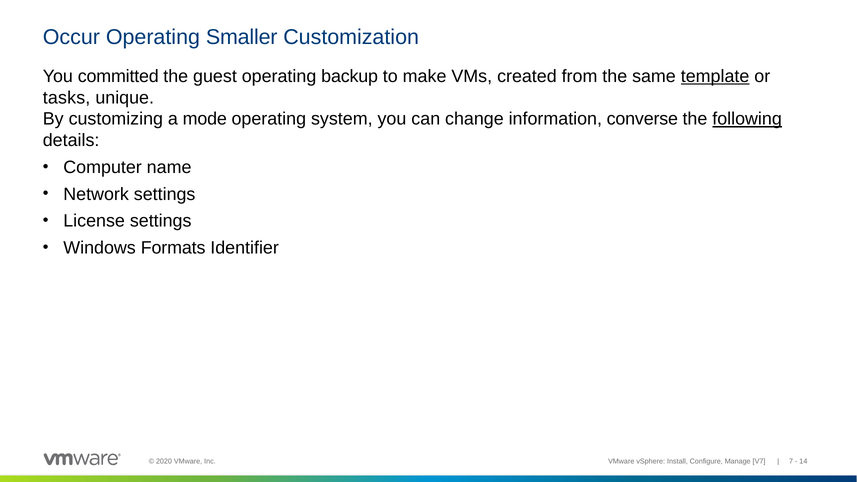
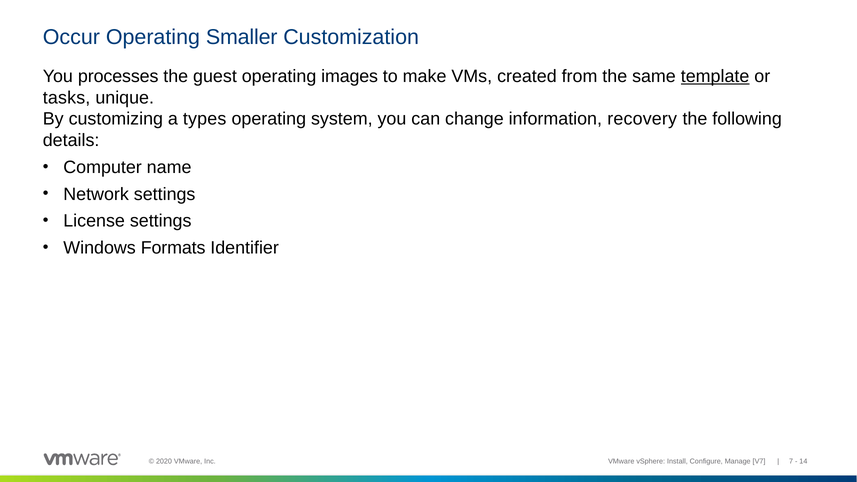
committed: committed -> processes
backup: backup -> images
mode: mode -> types
converse: converse -> recovery
following underline: present -> none
